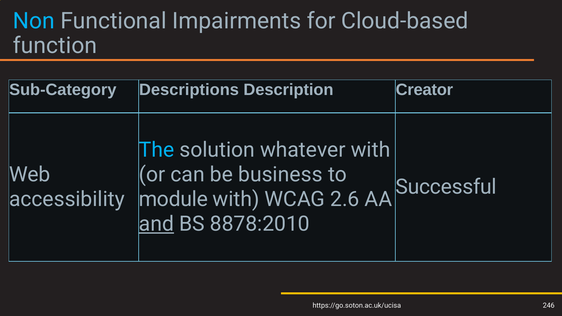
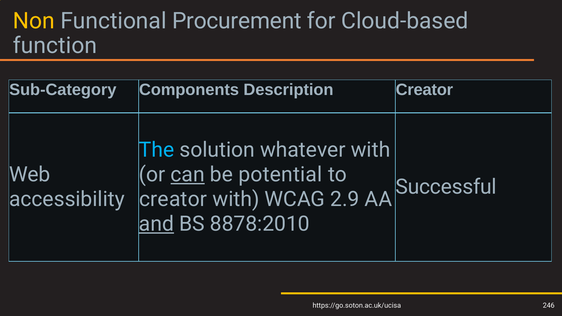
Non colour: light blue -> yellow
Impairments: Impairments -> Procurement
Descriptions: Descriptions -> Components
can underline: none -> present
business: business -> potential
module at (173, 199): module -> creator
2.6: 2.6 -> 2.9
